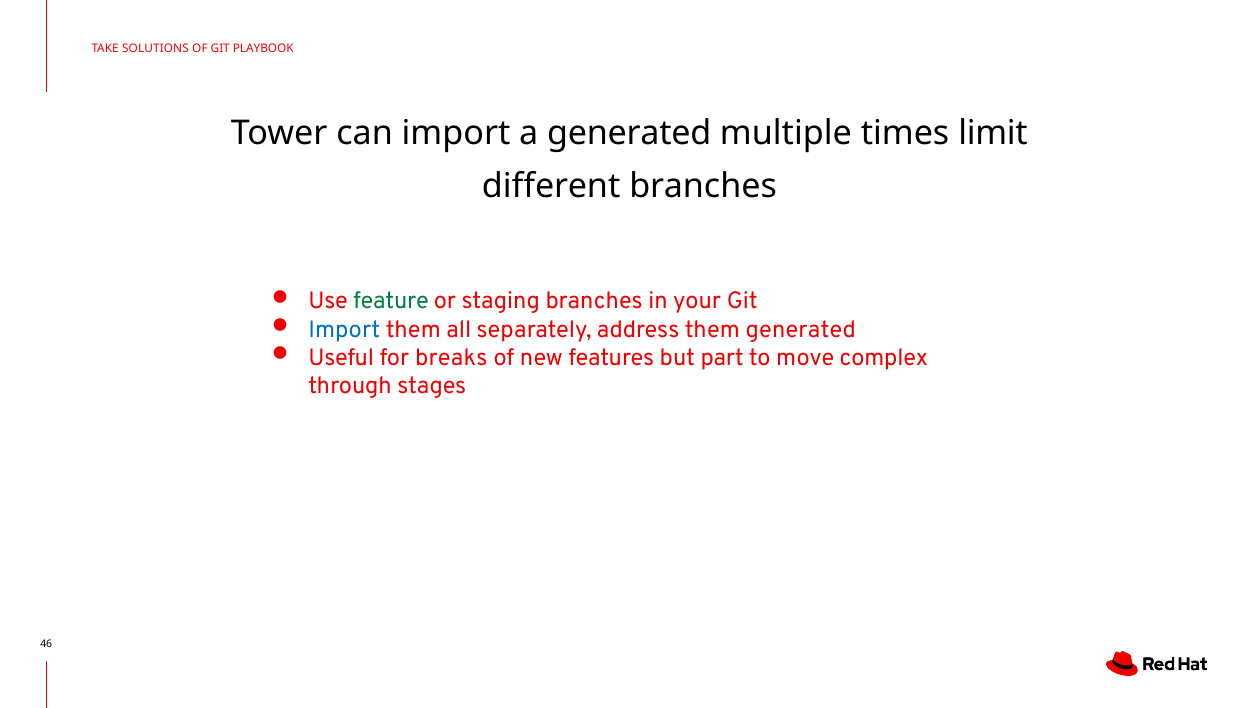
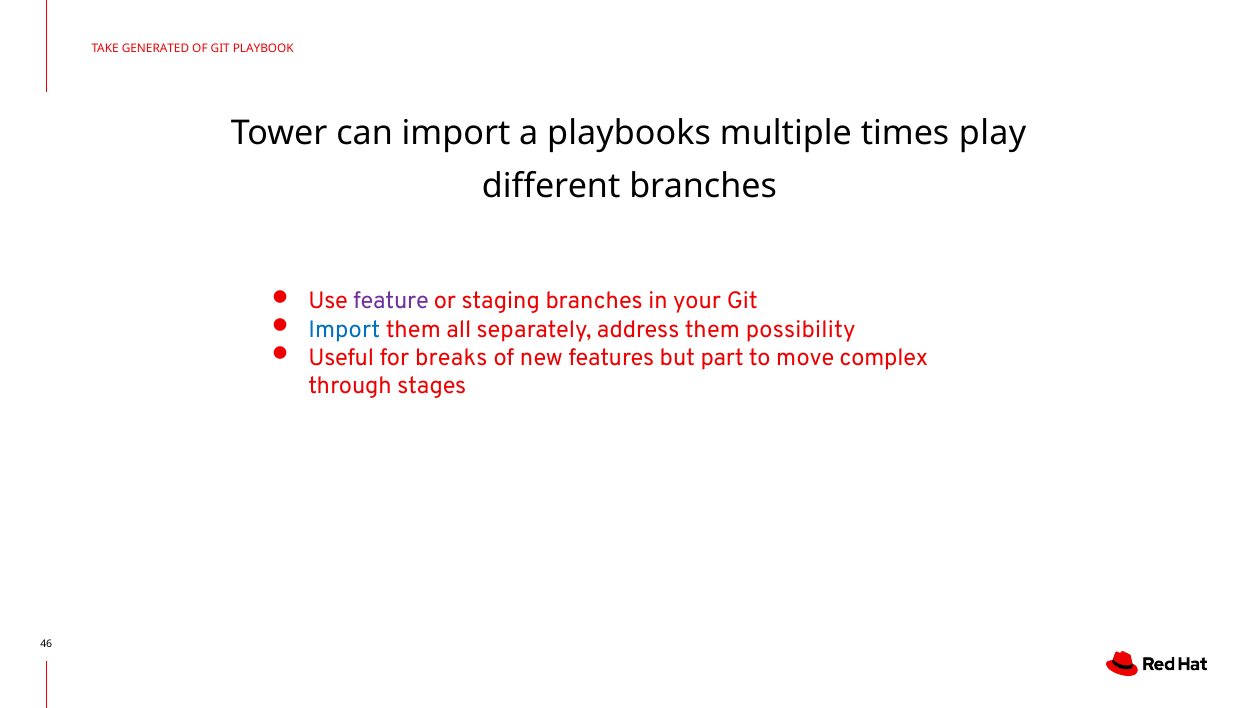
SOLUTIONS: SOLUTIONS -> GENERATED
a generated: generated -> playbooks
limit: limit -> play
feature colour: green -> purple
them generated: generated -> possibility
